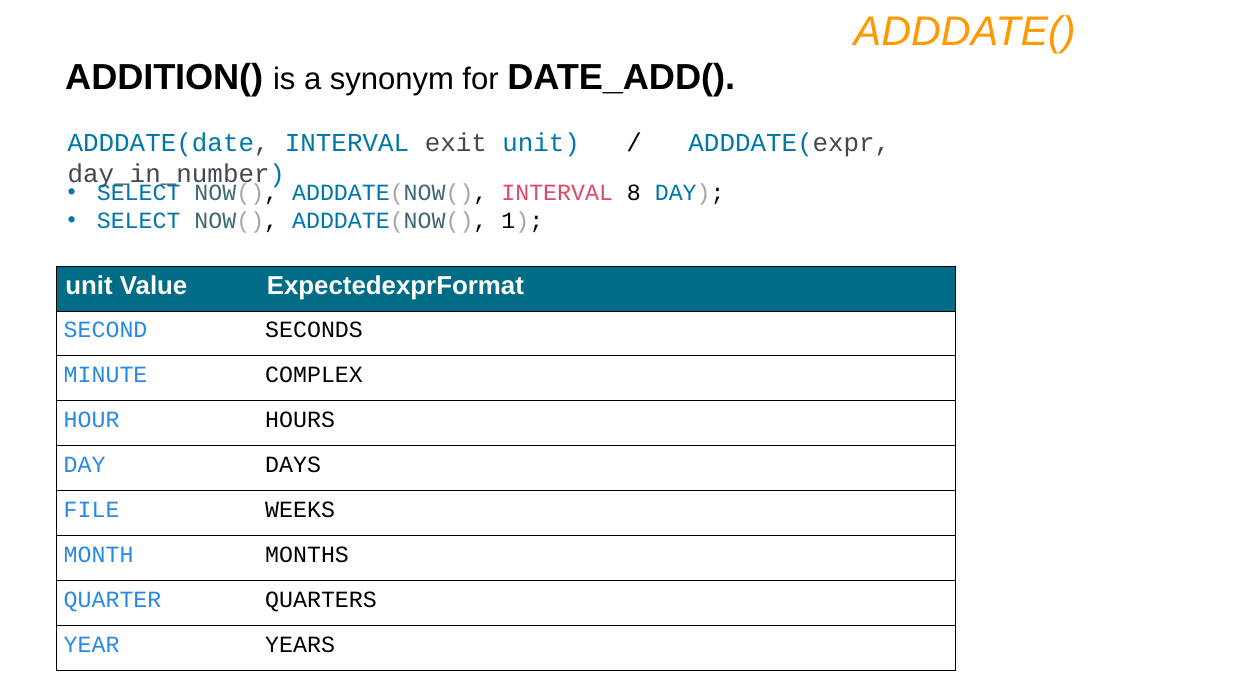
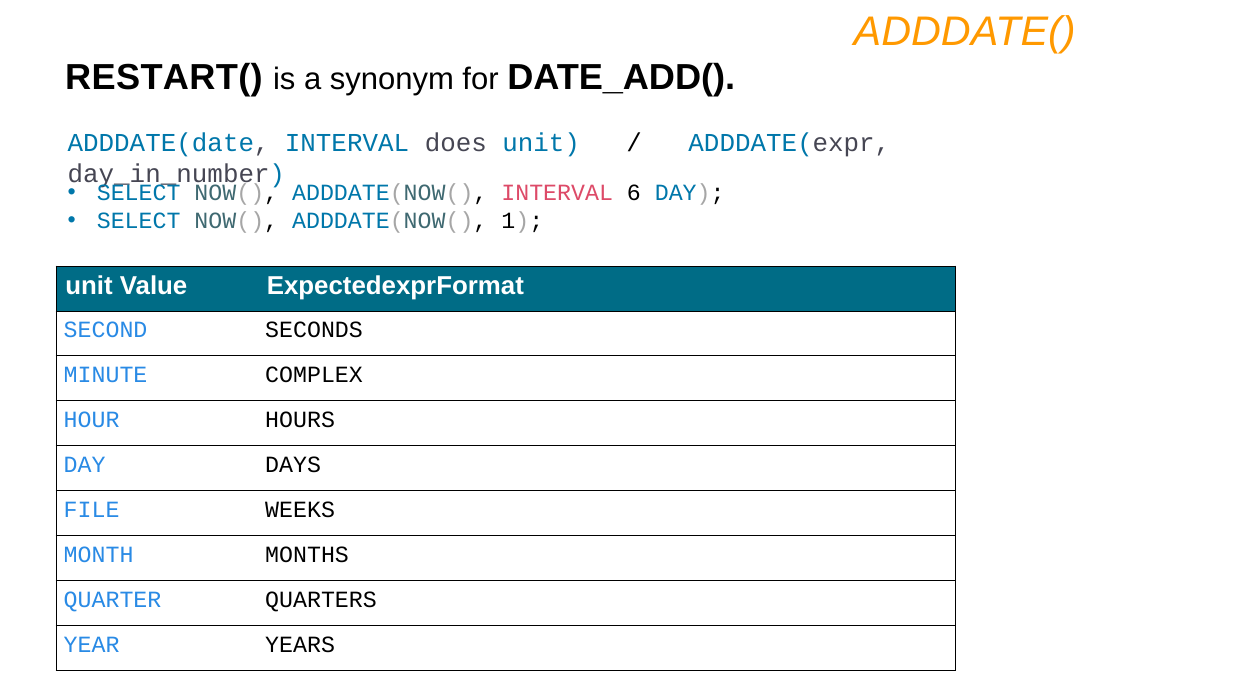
ADDITION(: ADDITION( -> RESTART(
exit: exit -> does
8: 8 -> 6
